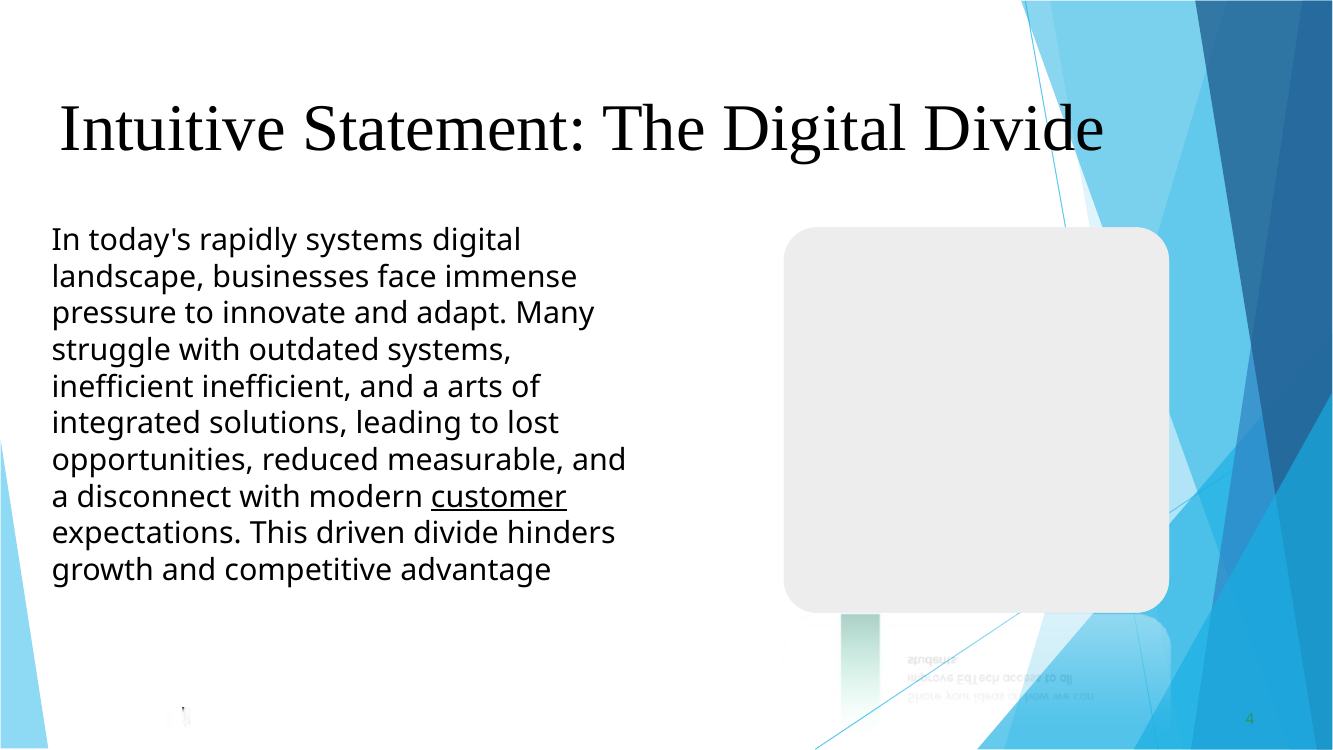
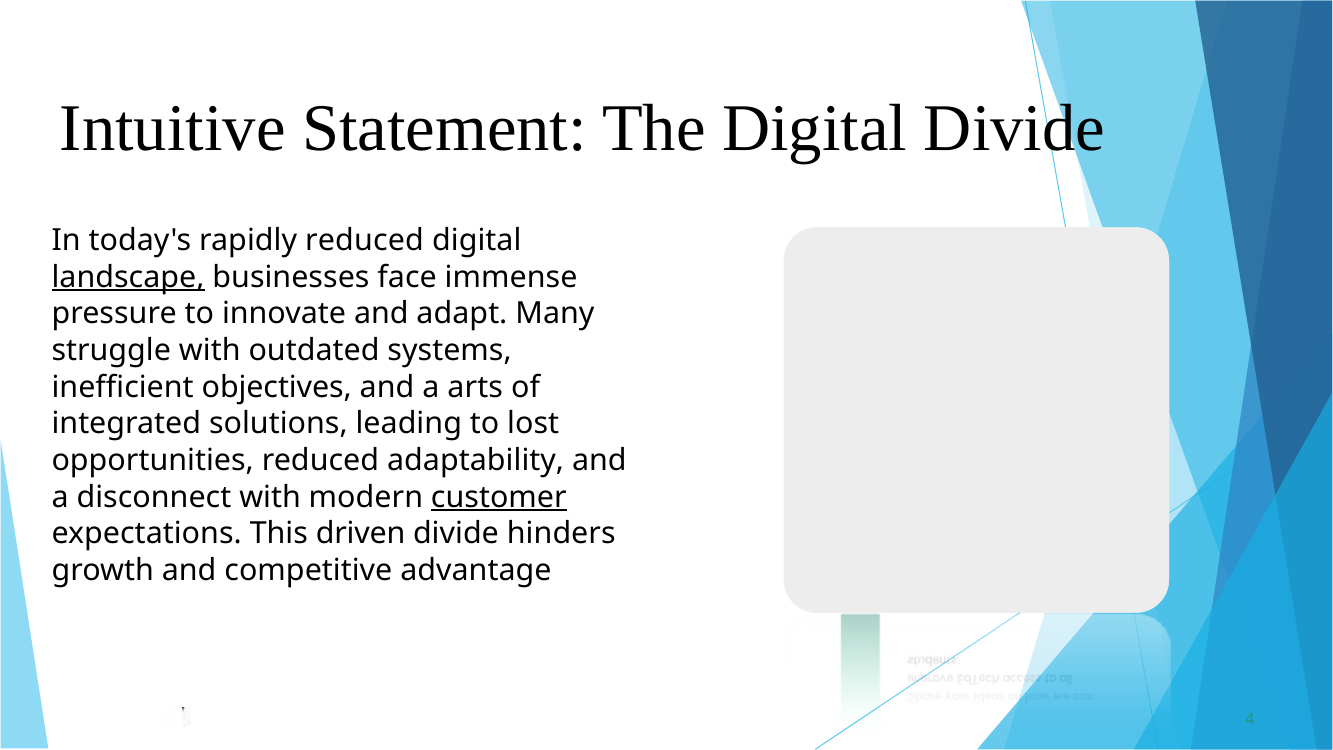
rapidly systems: systems -> reduced
landscape underline: none -> present
inefficient inefficient: inefficient -> objectives
measurable: measurable -> adaptability
